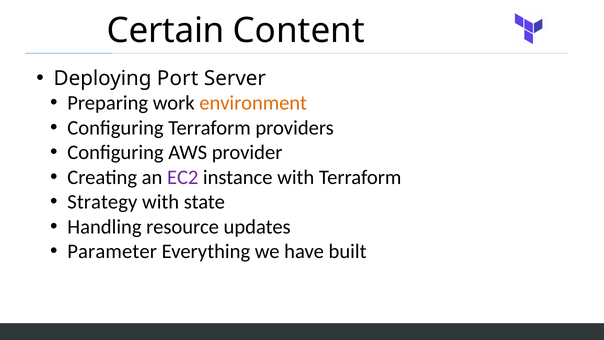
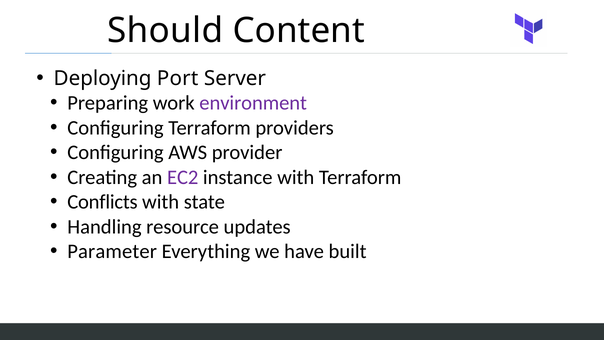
Certain: Certain -> Should
environment colour: orange -> purple
Strategy: Strategy -> Conflicts
